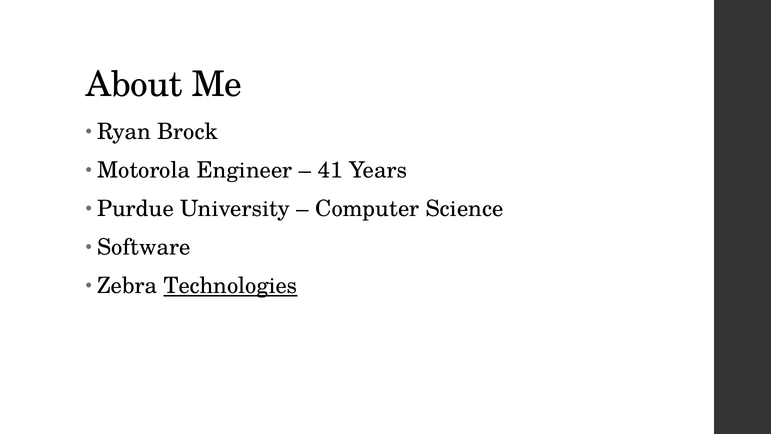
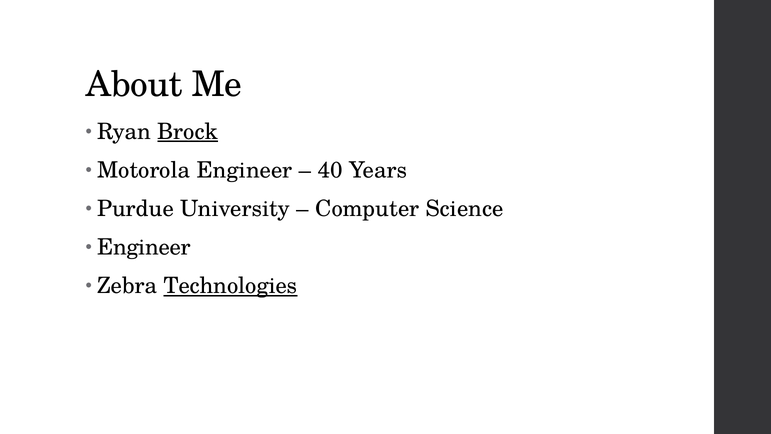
Brock underline: none -> present
41: 41 -> 40
Software at (144, 247): Software -> Engineer
